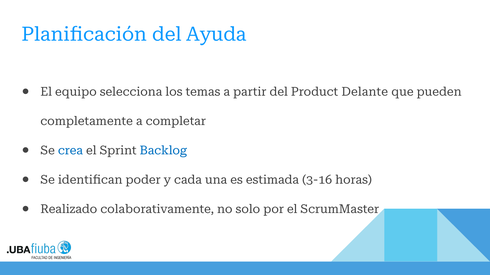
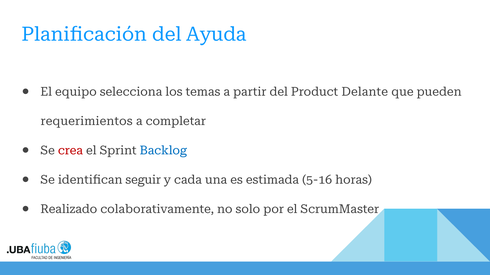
completamente: completamente -> requerimientos
crea colour: blue -> red
poder: poder -> seguir
3-16: 3-16 -> 5-16
